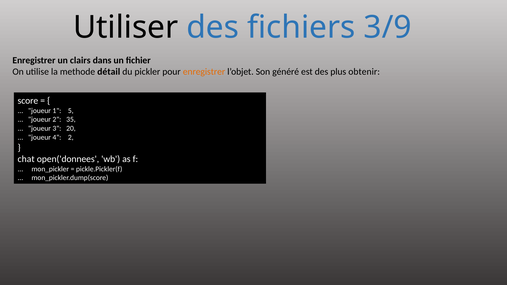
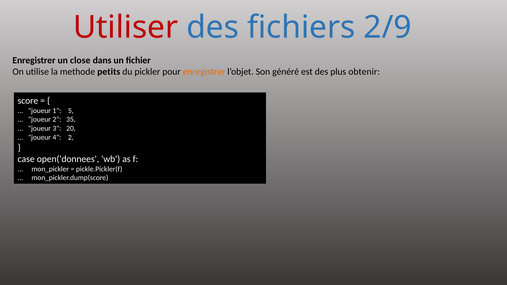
Utiliser colour: black -> red
3/9: 3/9 -> 2/9
clairs: clairs -> close
détail: détail -> petits
chat: chat -> case
